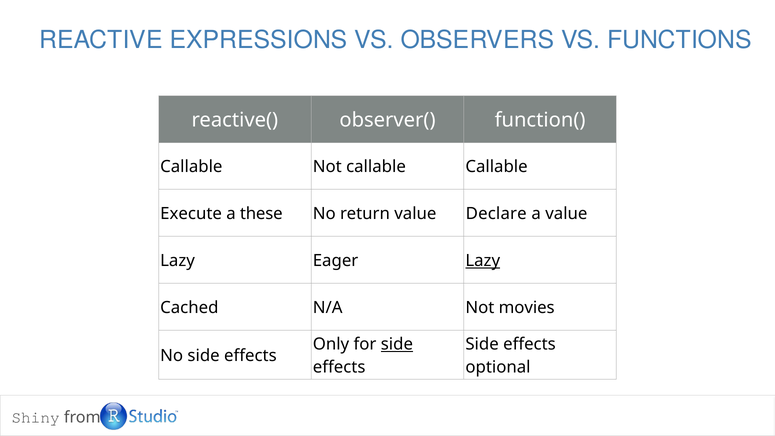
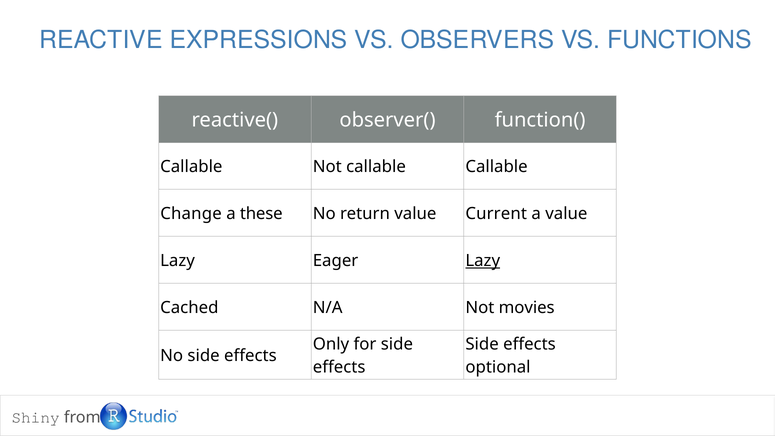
Execute: Execute -> Change
Declare: Declare -> Current
side at (397, 344) underline: present -> none
